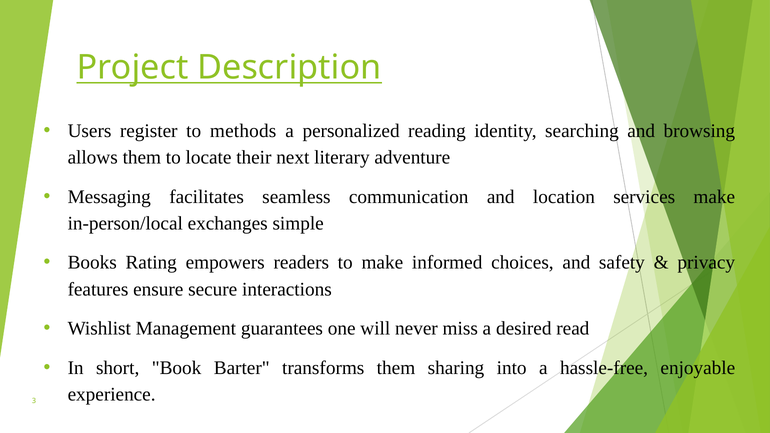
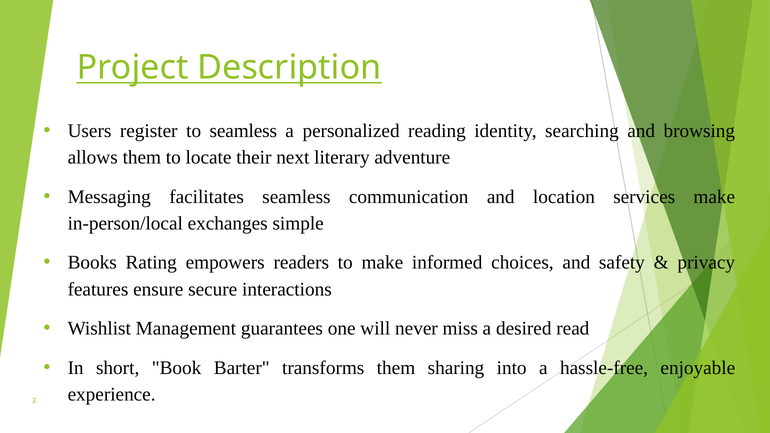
to methods: methods -> seamless
